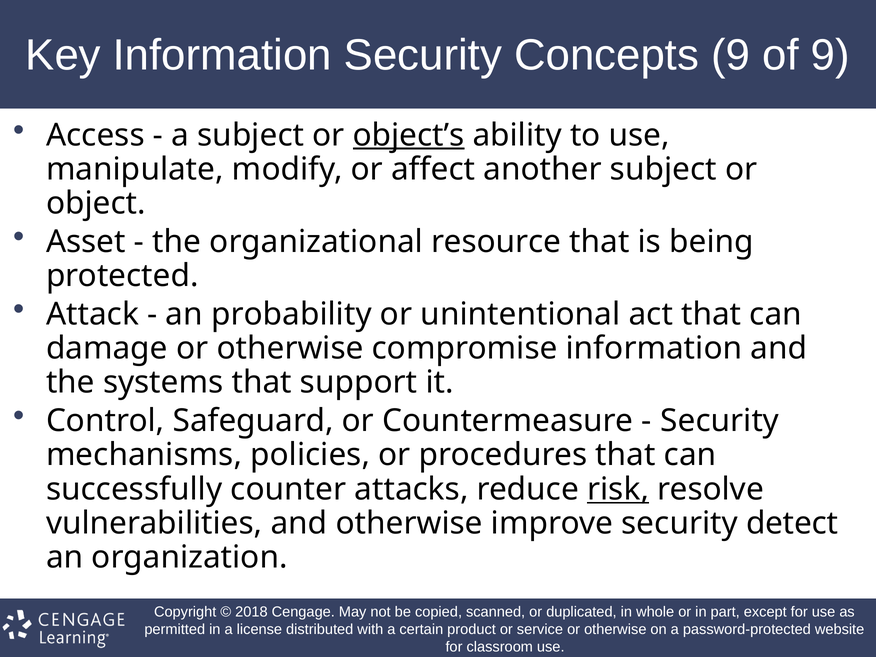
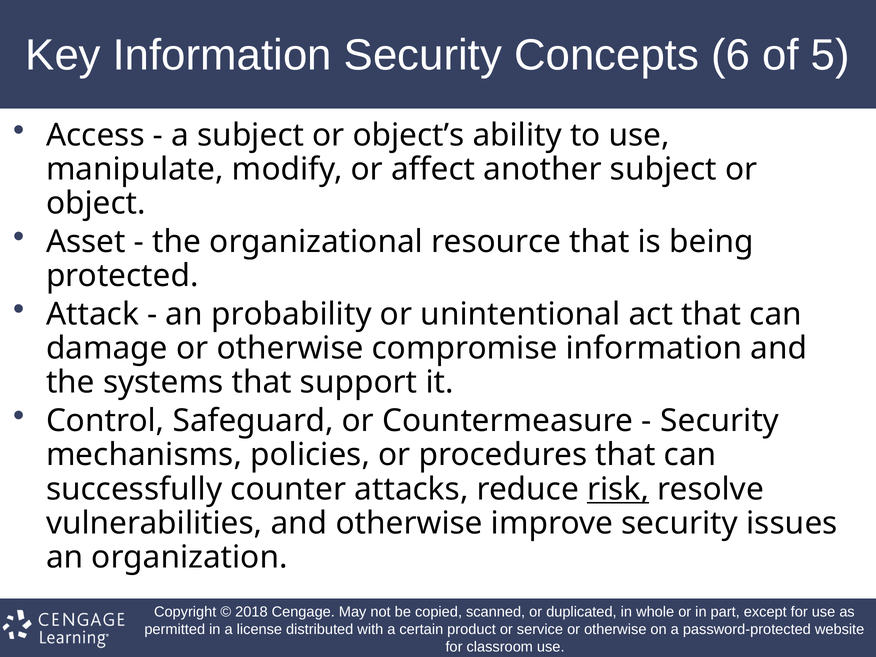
Concepts 9: 9 -> 6
of 9: 9 -> 5
object’s underline: present -> none
detect: detect -> issues
